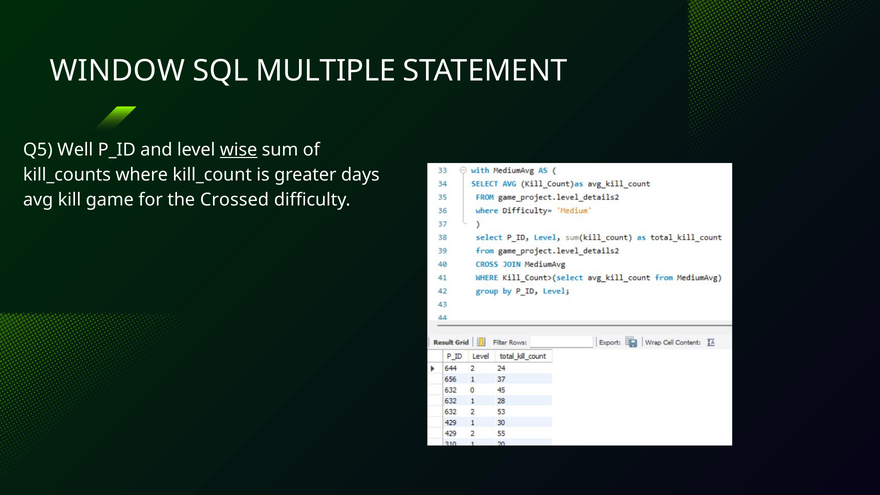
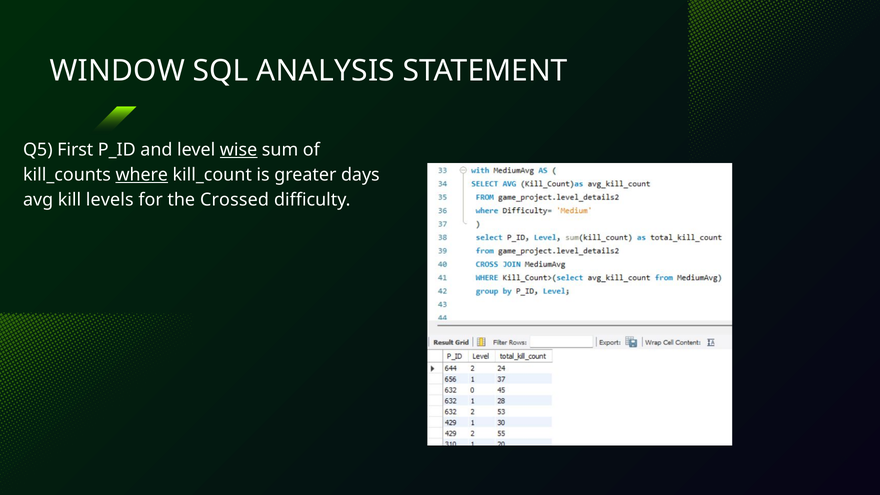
MULTIPLE: MULTIPLE -> ANALYSIS
Well: Well -> First
where underline: none -> present
game: game -> levels
